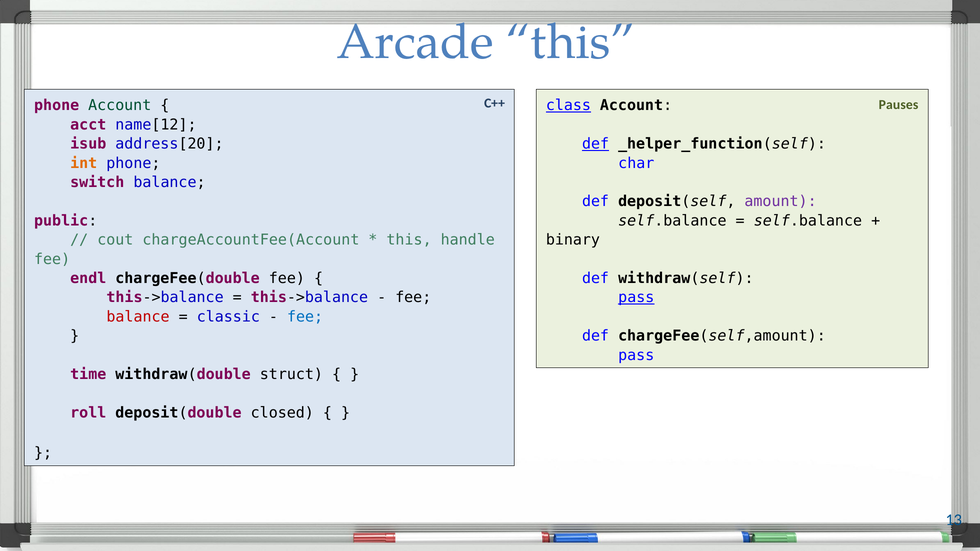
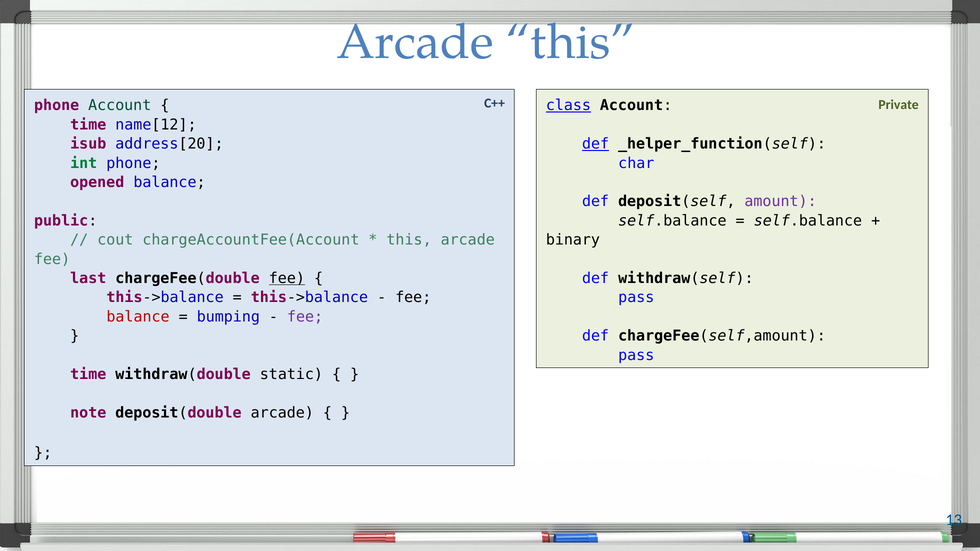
Pauses: Pauses -> Private
acct at (88, 125): acct -> time
int colour: orange -> green
switch: switch -> opened
this handle: handle -> arcade
endl: endl -> last
fee at (287, 278) underline: none -> present
pass at (636, 298) underline: present -> none
classic: classic -> bumping
fee at (305, 317) colour: blue -> purple
struct: struct -> static
roll: roll -> note
deposit(double closed: closed -> arcade
